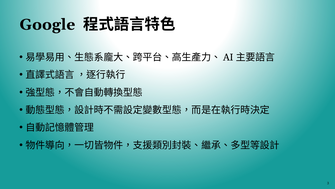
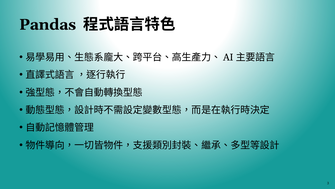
Google: Google -> Pandas
